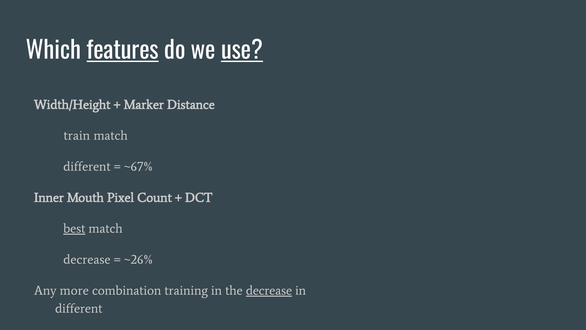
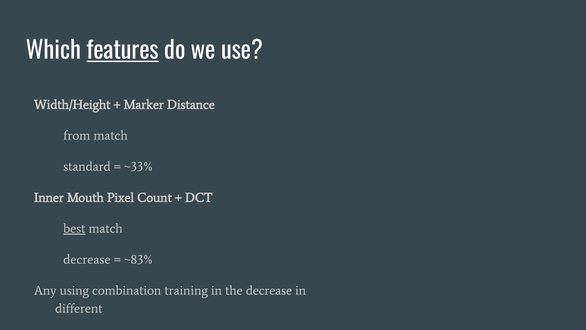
use underline: present -> none
train: train -> from
different at (87, 166): different -> standard
~67%: ~67% -> ~33%
~26%: ~26% -> ~83%
more: more -> using
decrease at (269, 290) underline: present -> none
